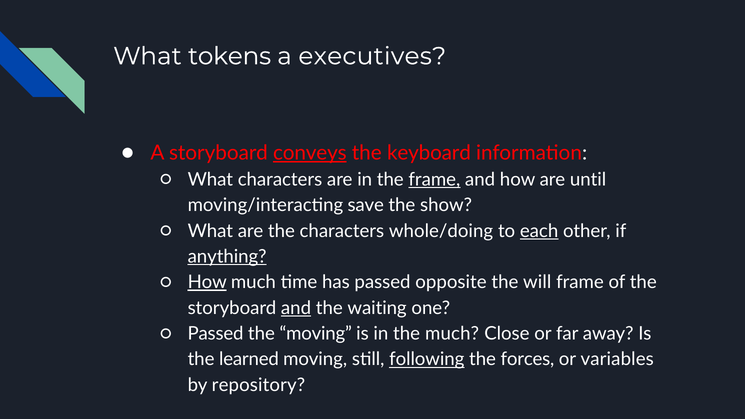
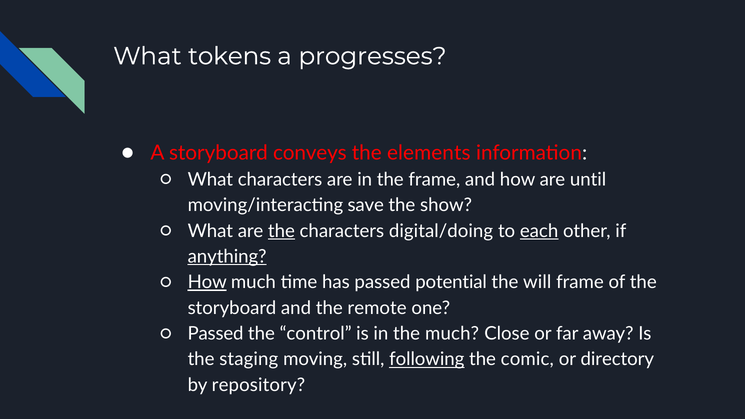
executives: executives -> progresses
conveys underline: present -> none
keyboard: keyboard -> elements
frame at (434, 180) underline: present -> none
the at (281, 231) underline: none -> present
whole/doing: whole/doing -> digital/doing
opposite: opposite -> potential
and at (296, 308) underline: present -> none
waiting: waiting -> remote
the moving: moving -> control
learned: learned -> staging
forces: forces -> comic
variables: variables -> directory
